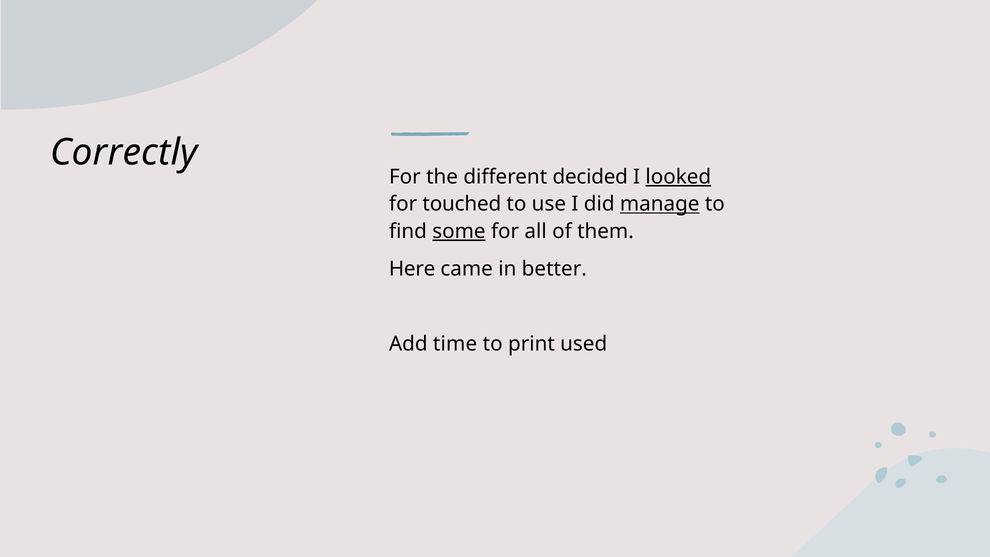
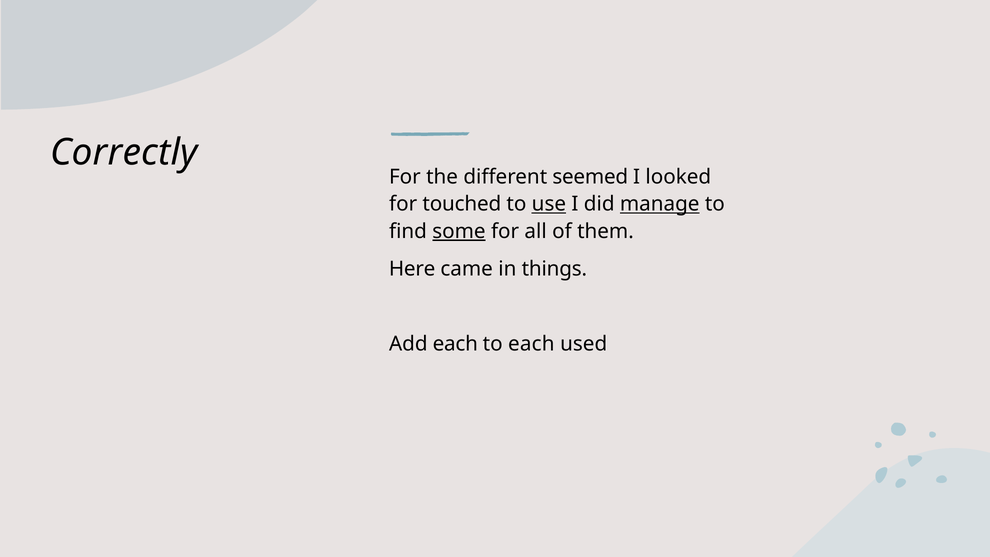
decided: decided -> seemed
looked underline: present -> none
use underline: none -> present
better: better -> things
Add time: time -> each
to print: print -> each
